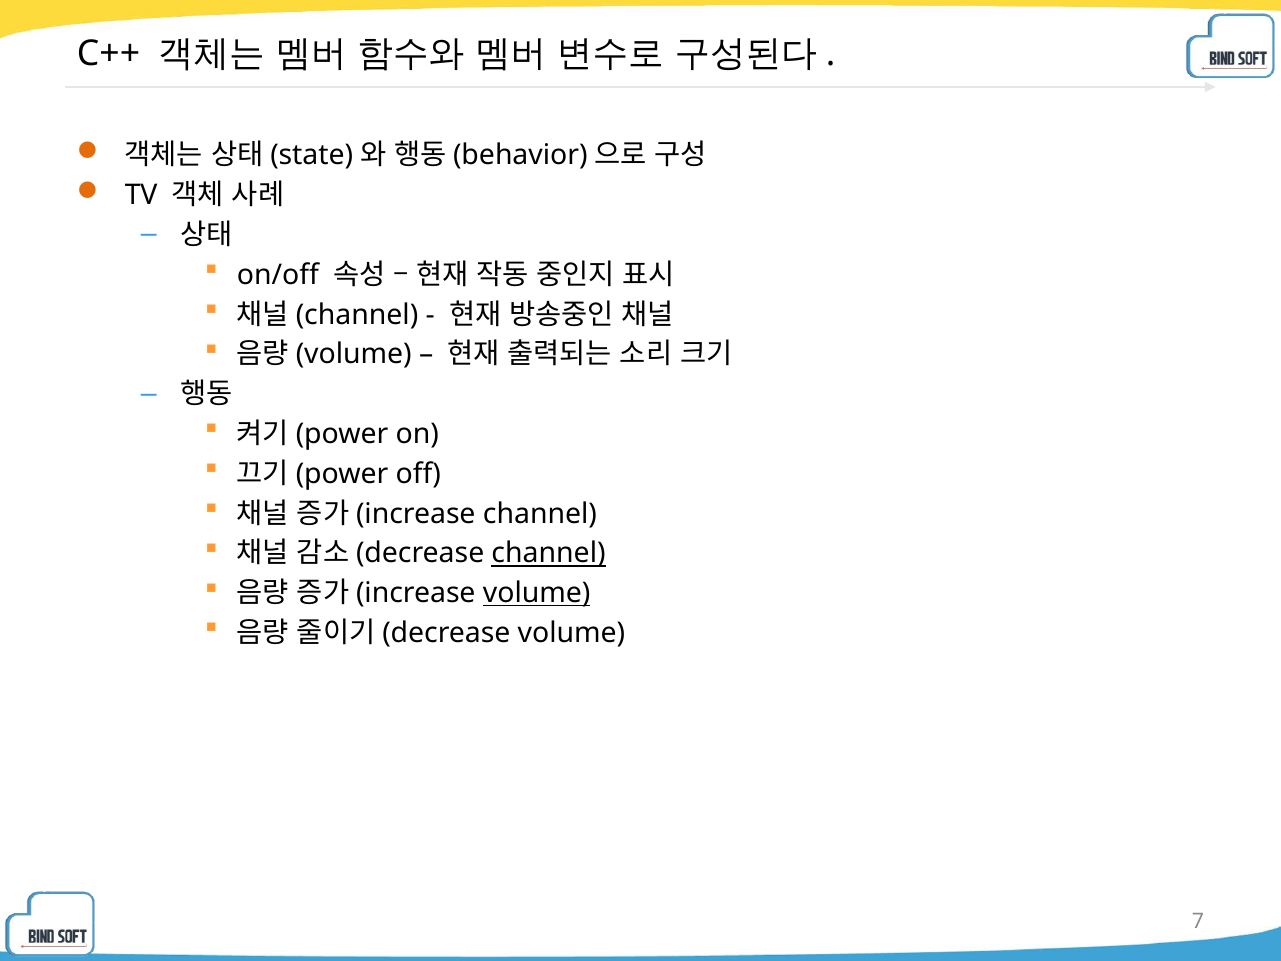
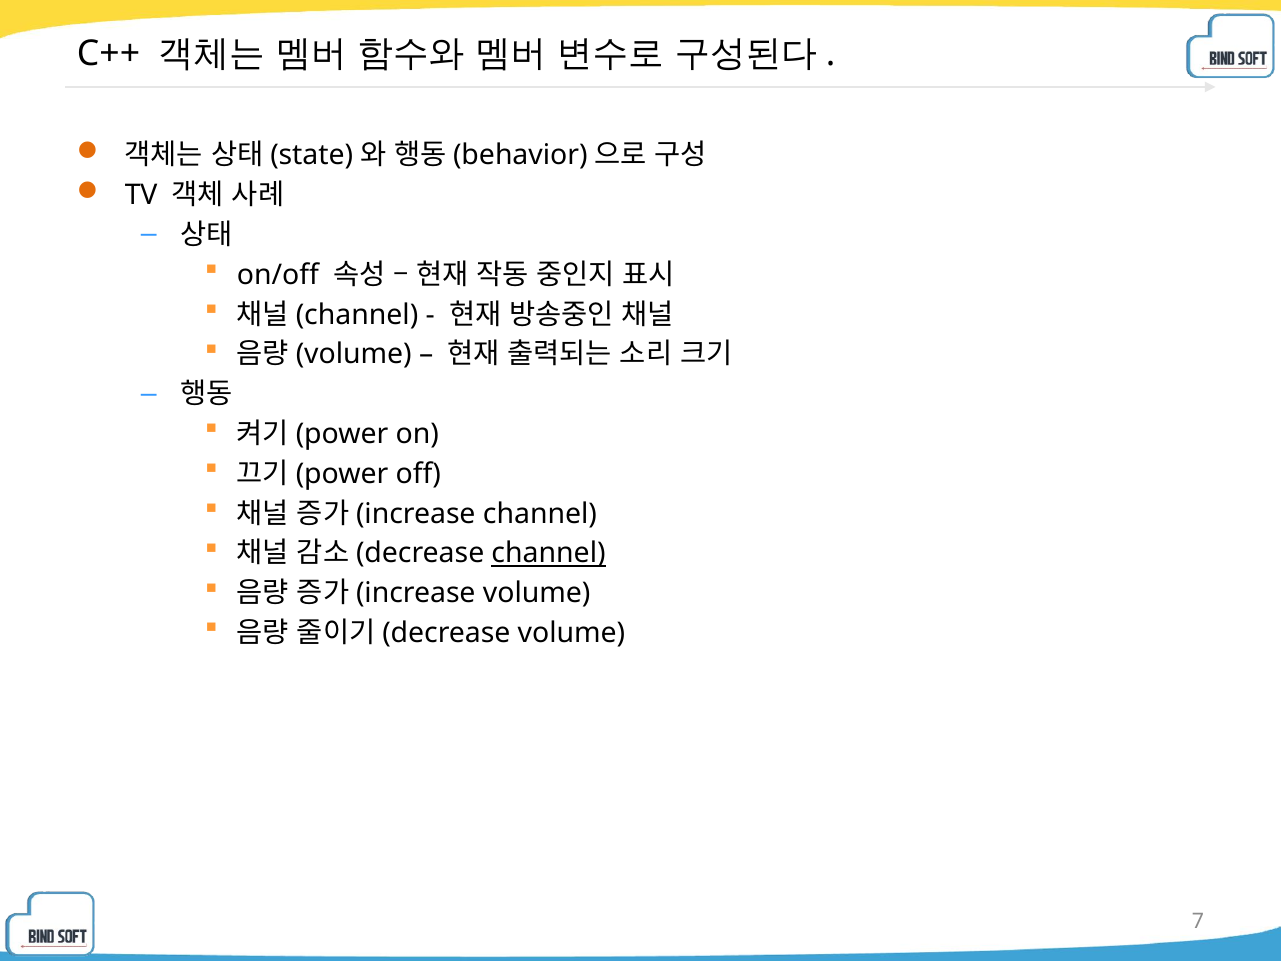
volume at (537, 593) underline: present -> none
